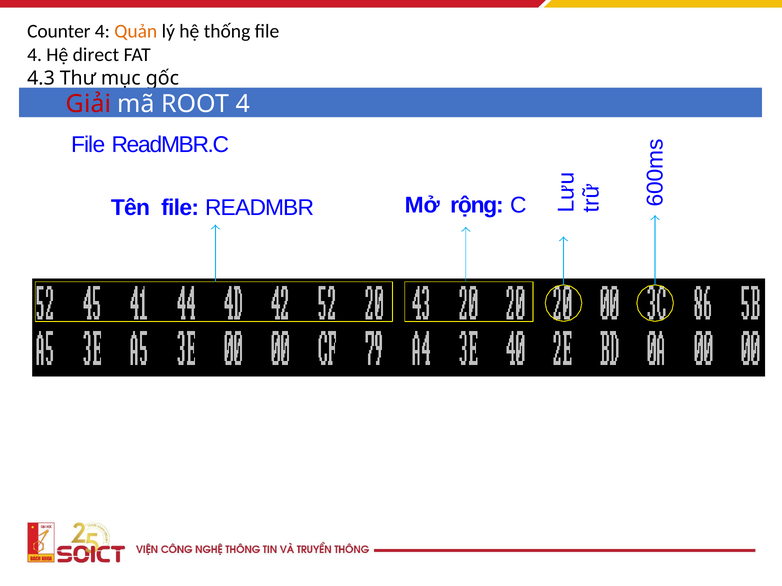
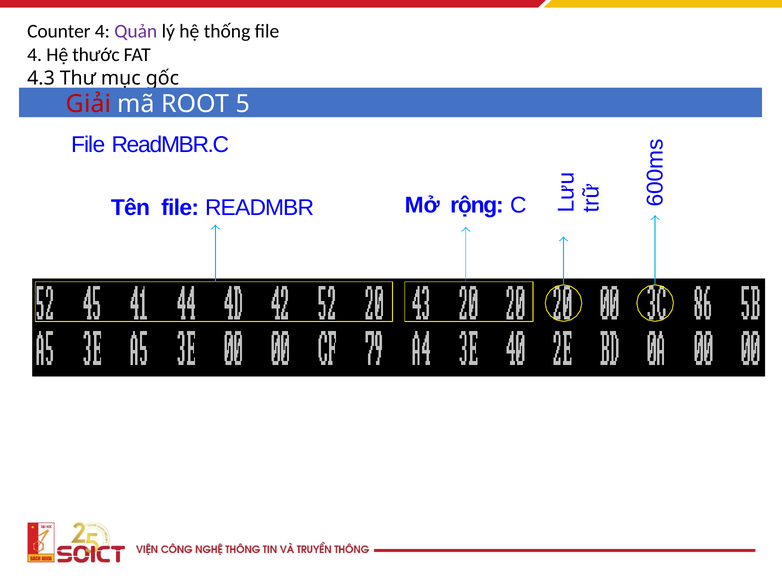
Quản colour: orange -> purple
direct: direct -> thước
ROOT 4: 4 -> 5
